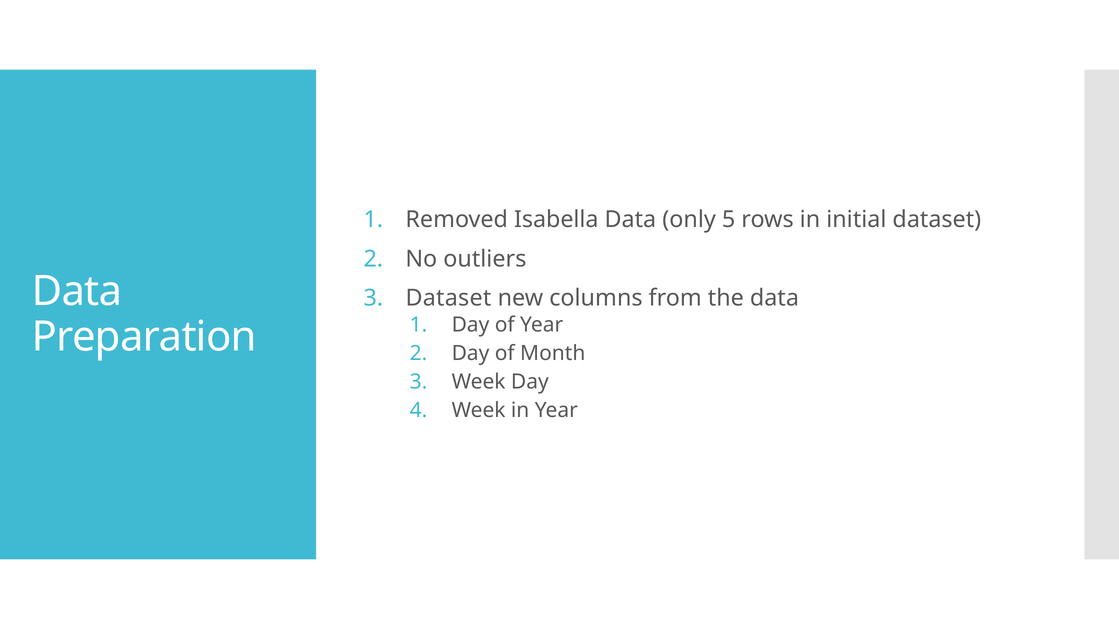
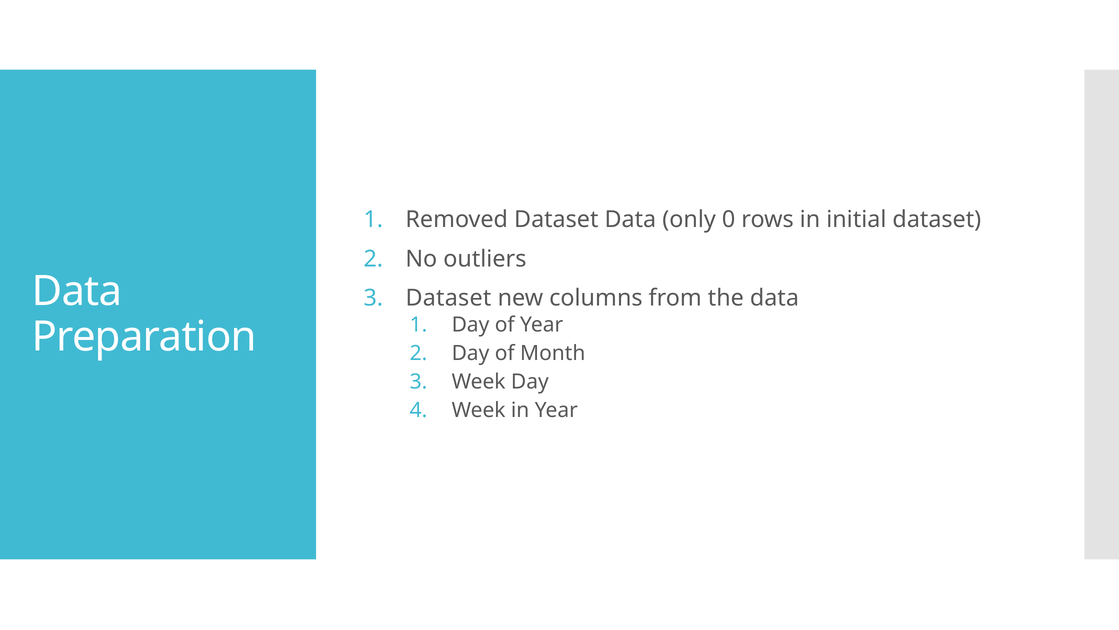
Removed Isabella: Isabella -> Dataset
5: 5 -> 0
